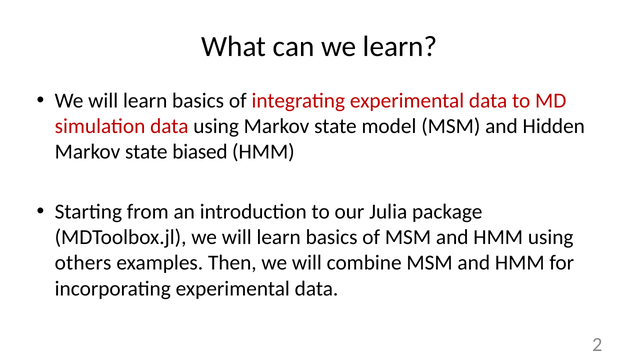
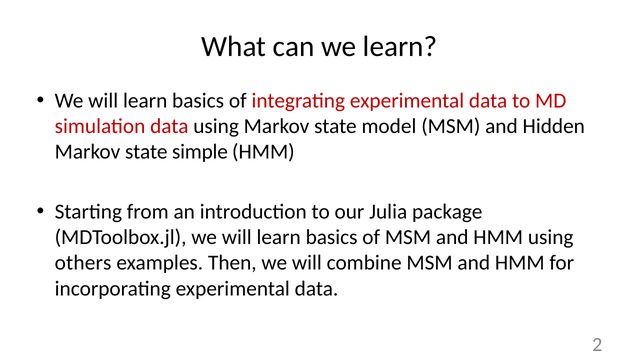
biased: biased -> simple
